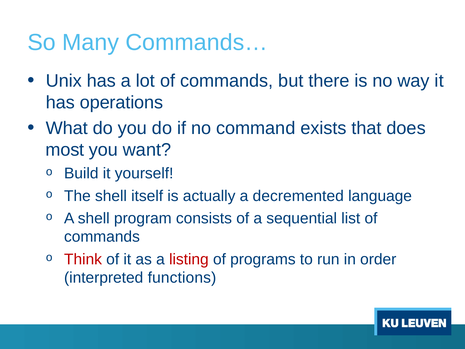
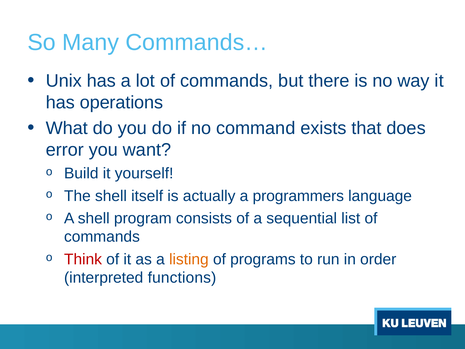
most: most -> error
decremented: decremented -> programmers
listing colour: red -> orange
